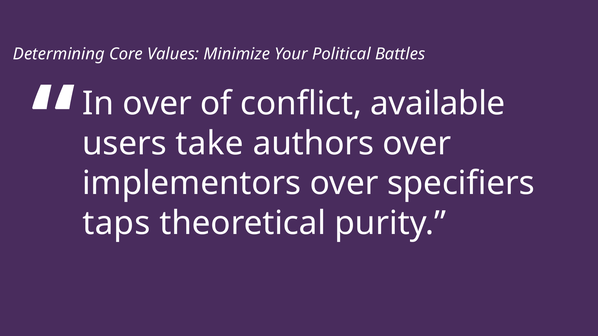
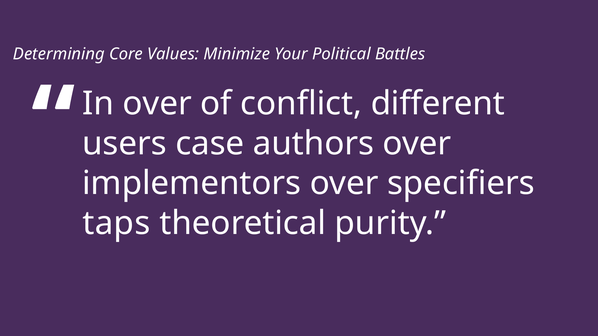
available: available -> different
take: take -> case
